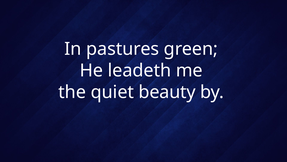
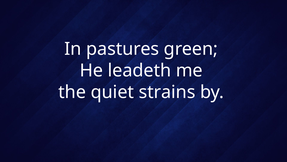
beauty: beauty -> strains
